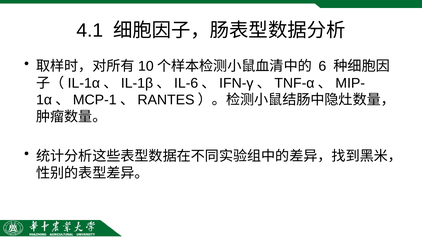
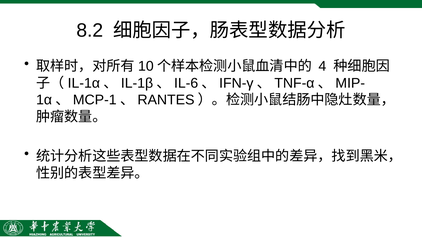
4.1: 4.1 -> 8.2
6: 6 -> 4
